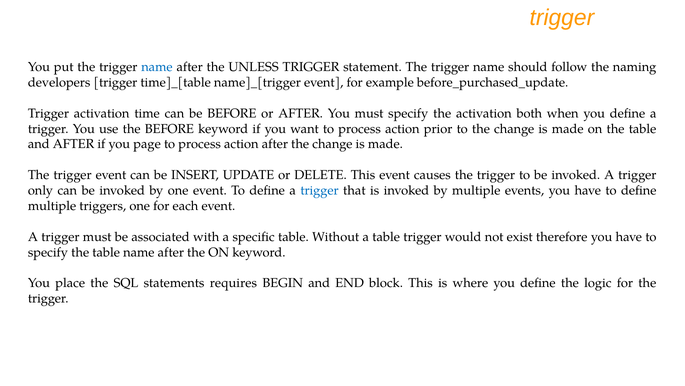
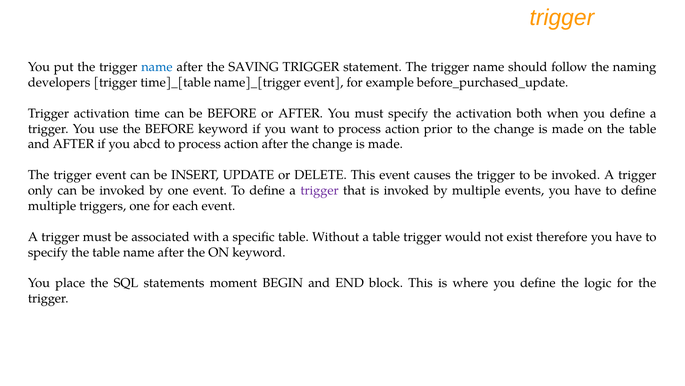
UNLESS: UNLESS -> SAVING
page: page -> abcd
trigger at (320, 190) colour: blue -> purple
requires: requires -> moment
